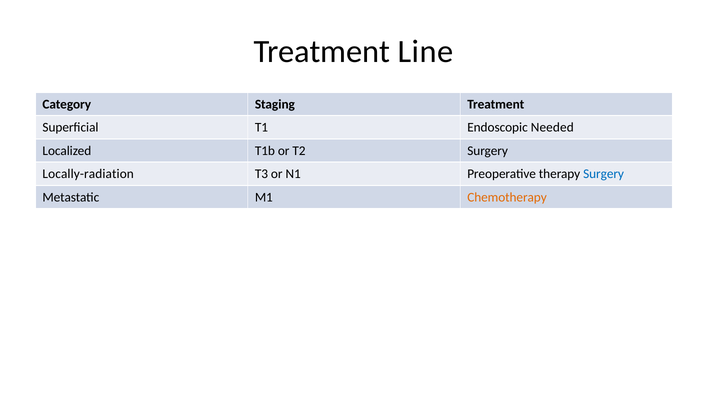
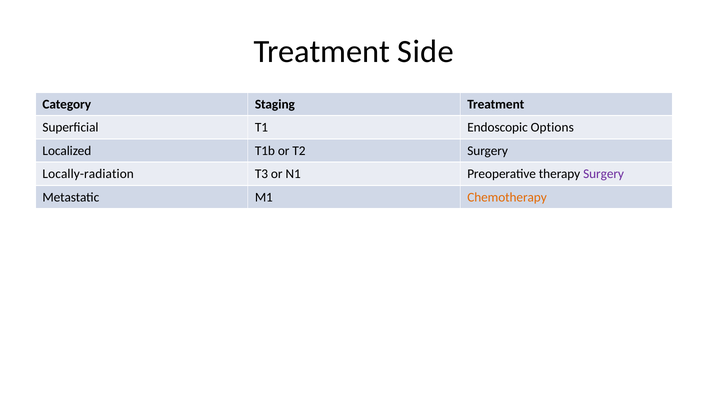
Line: Line -> Side
Needed: Needed -> Options
Surgery at (604, 174) colour: blue -> purple
